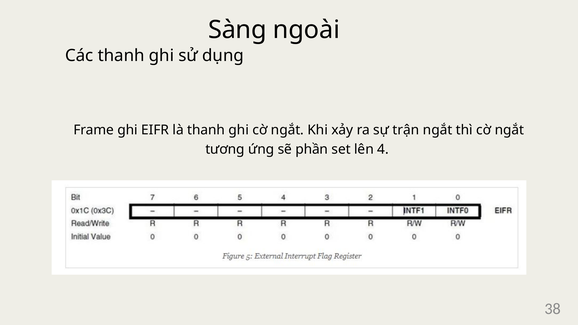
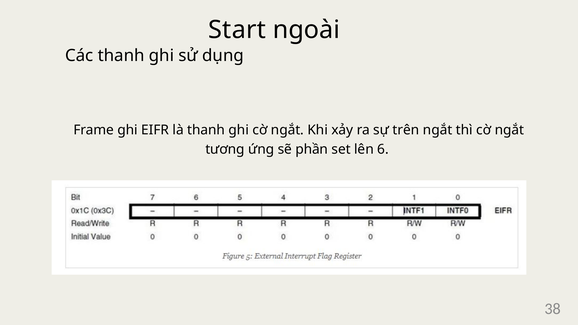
Sàng: Sàng -> Start
trận: trận -> trên
4: 4 -> 6
